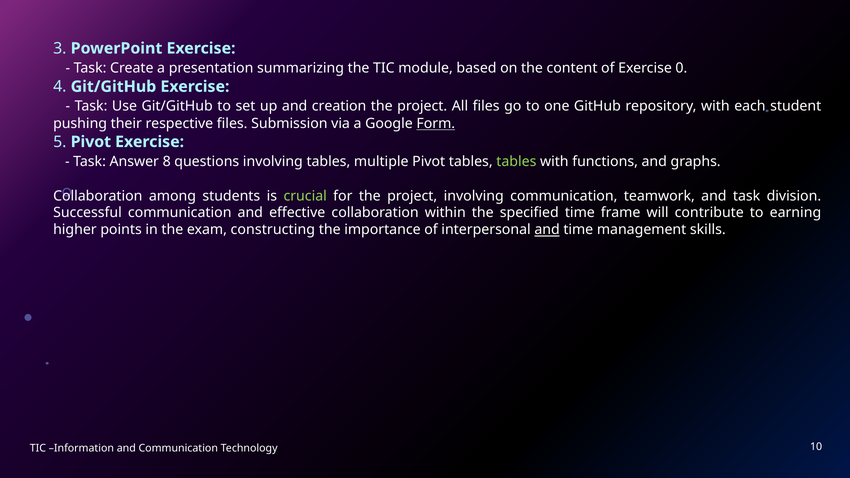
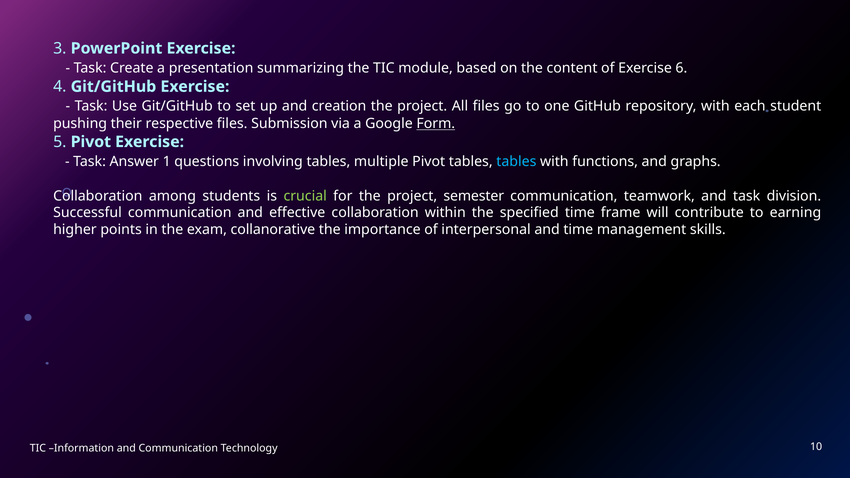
0: 0 -> 6
8: 8 -> 1
tables at (516, 162) colour: light green -> light blue
project involving: involving -> semester
constructing: constructing -> collanorative
and at (547, 230) underline: present -> none
